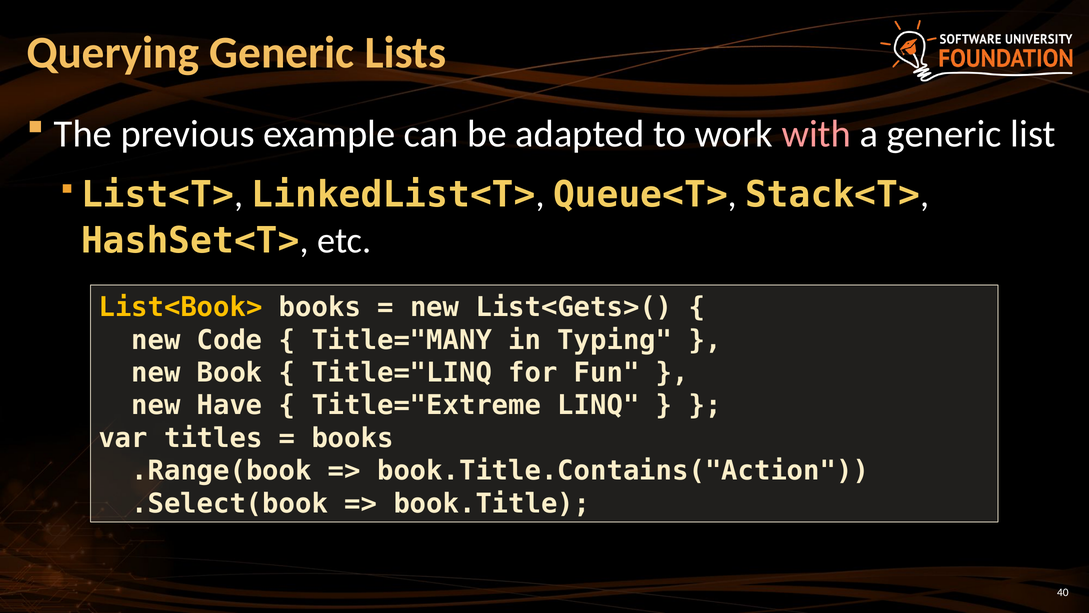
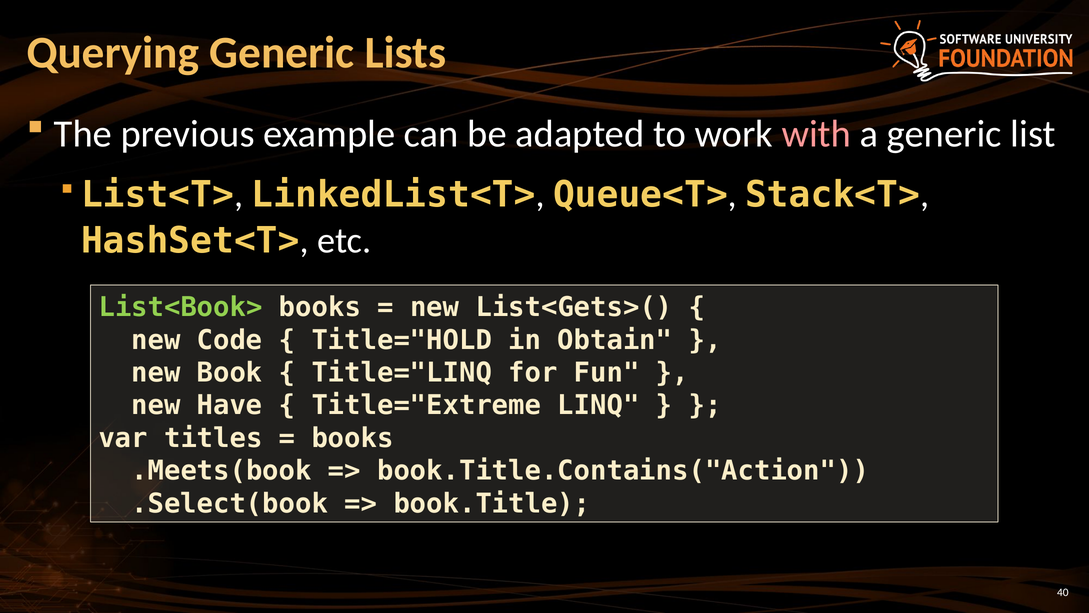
List<Book> colour: yellow -> light green
Title="MANY: Title="MANY -> Title="HOLD
Typing: Typing -> Obtain
.Range(book: .Range(book -> .Meets(book
